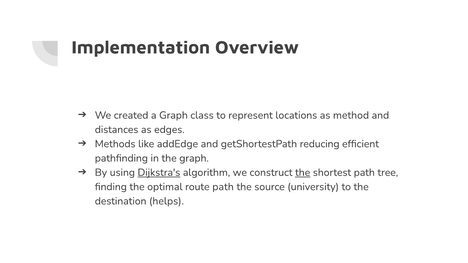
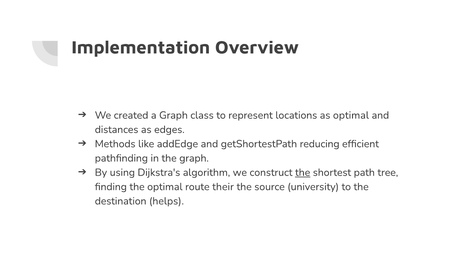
as method: method -> optimal
Dijkstra's underline: present -> none
route path: path -> their
